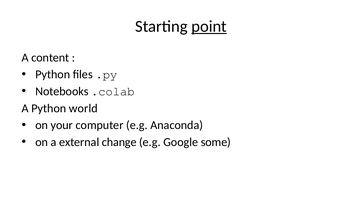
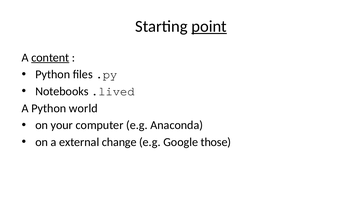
content underline: none -> present
.colab: .colab -> .lived
some: some -> those
